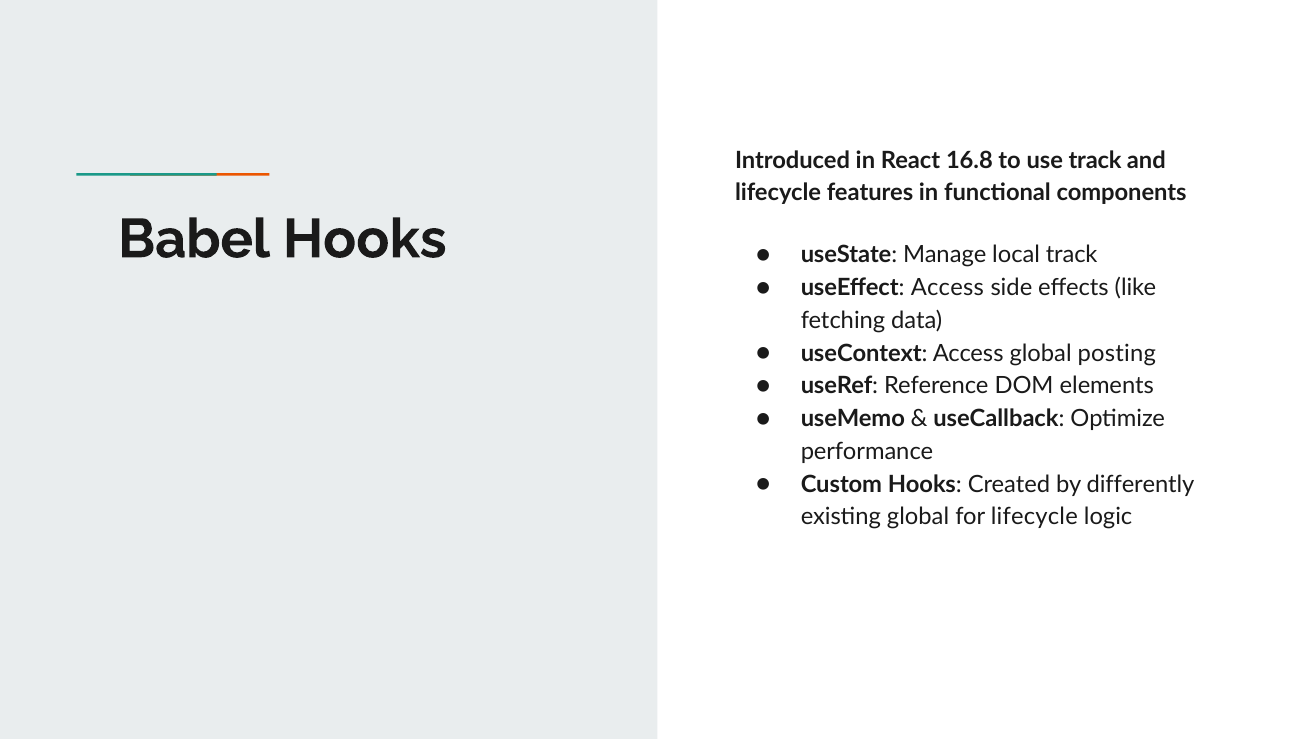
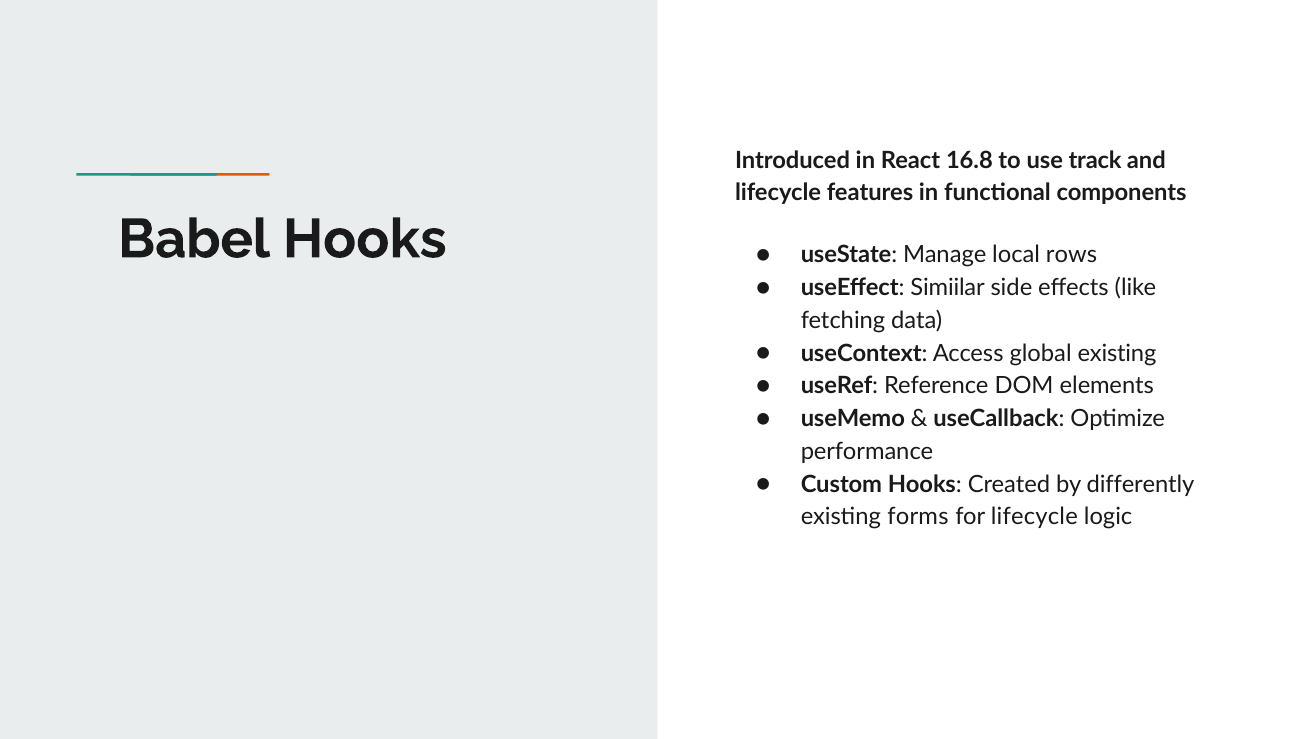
local track: track -> rows
useEffect Access: Access -> Simiilar
global posting: posting -> existing
existing global: global -> forms
